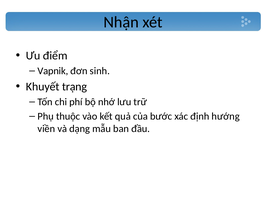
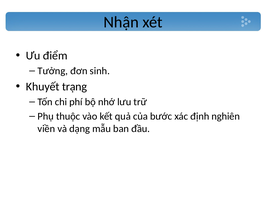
Vapnik: Vapnik -> Tưởng
hướng: hướng -> nghiên
